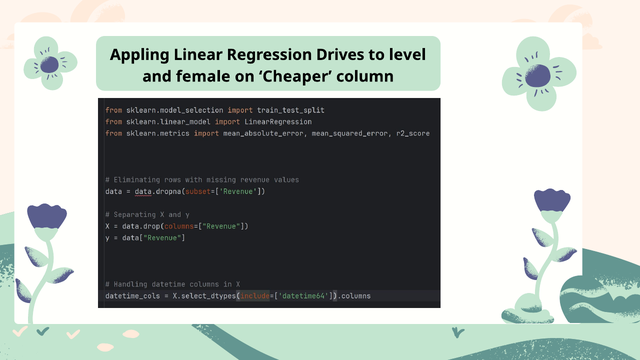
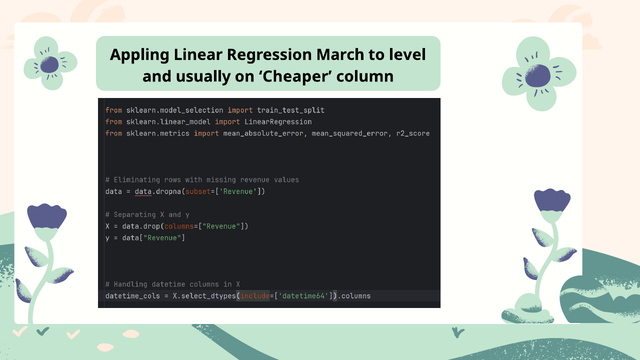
Drives: Drives -> March
female: female -> usually
